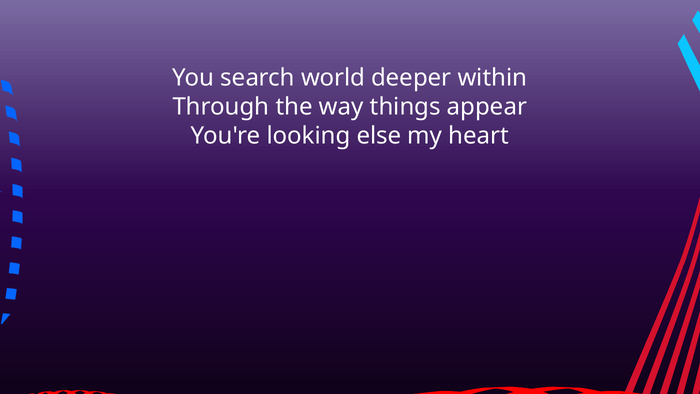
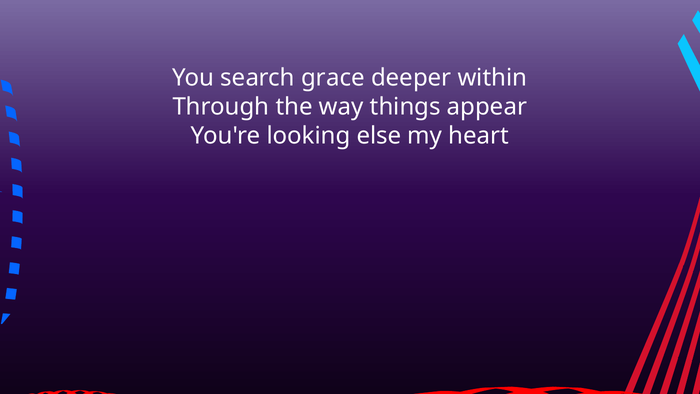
world: world -> grace
